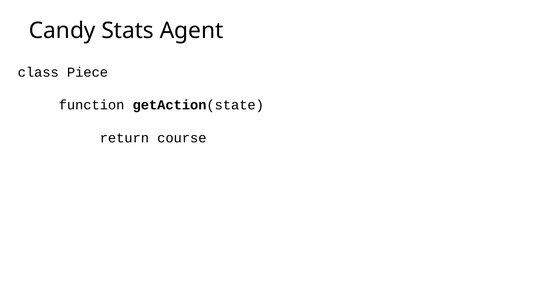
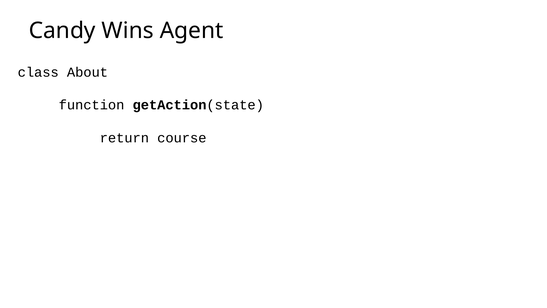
Stats: Stats -> Wins
Piece: Piece -> About
